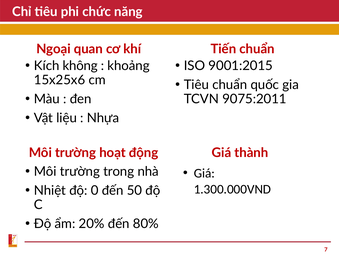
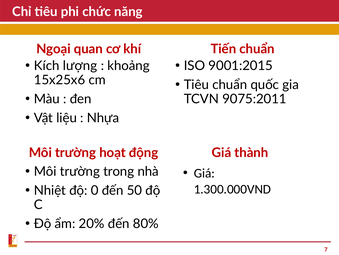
không: không -> lượng
